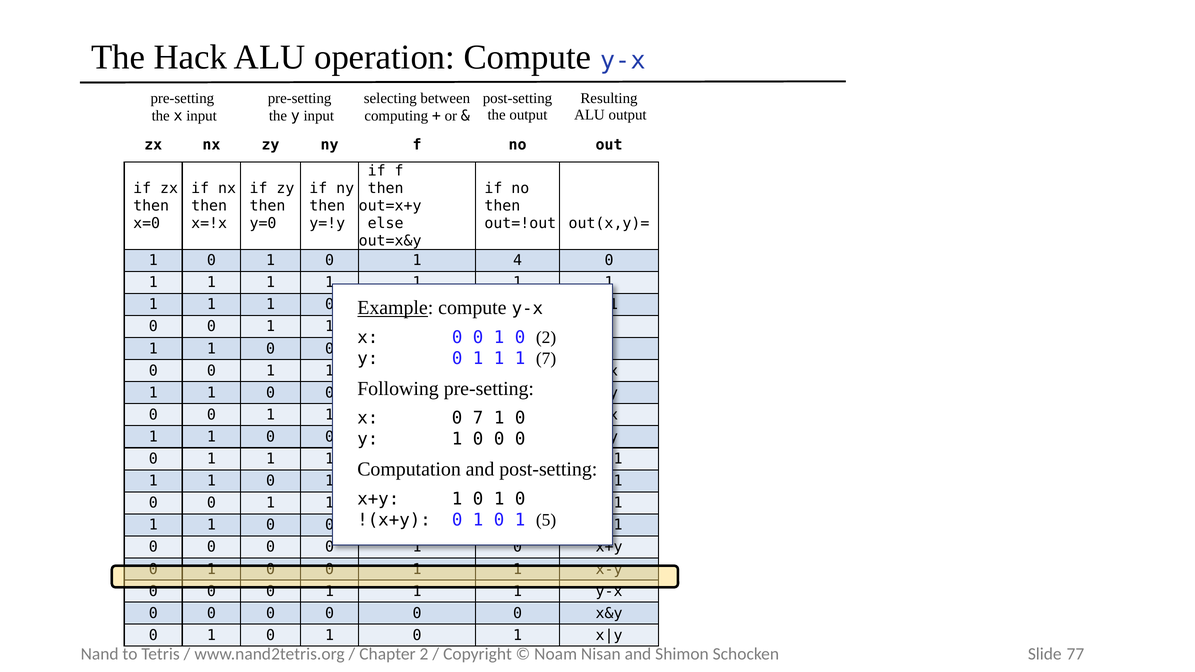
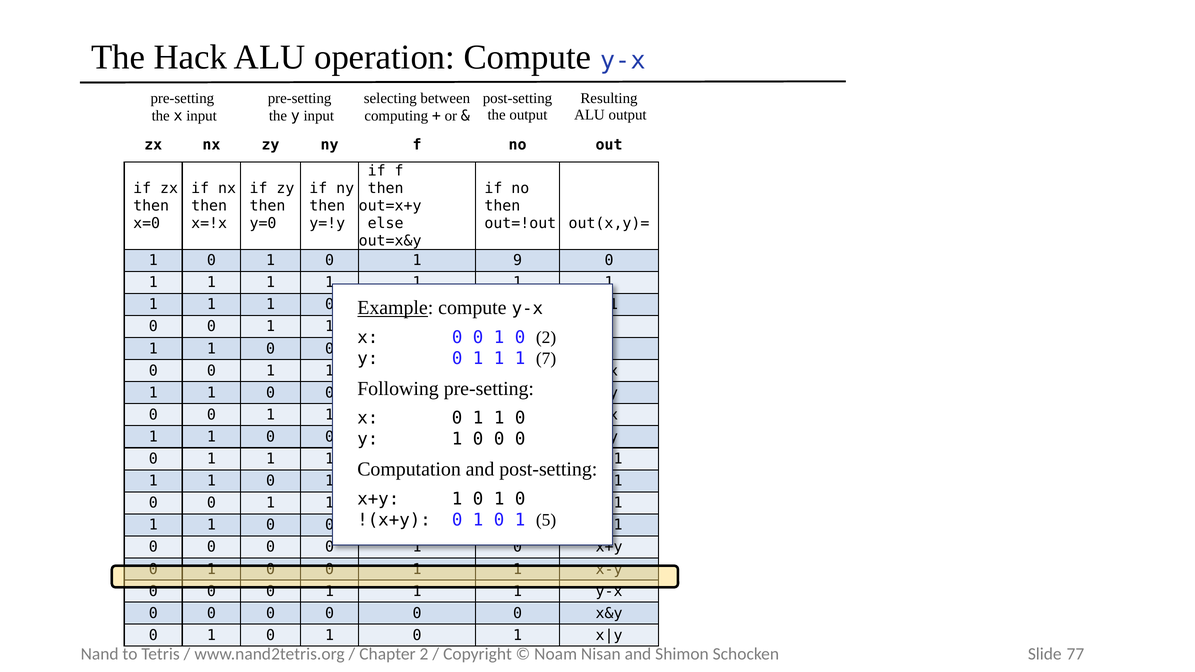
4: 4 -> 9
x 0 7: 7 -> 1
